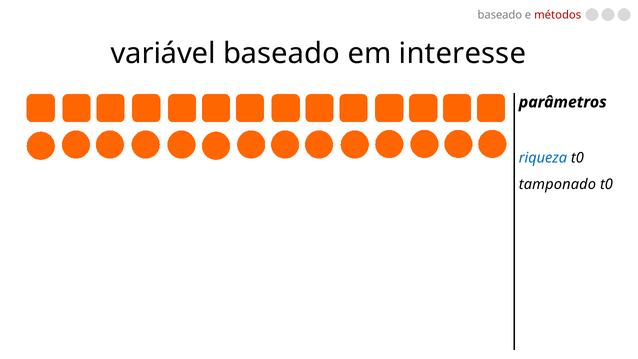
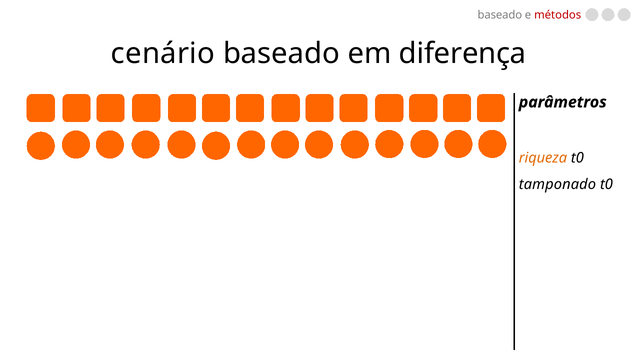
variável: variável -> cenário
interesse: interesse -> diferença
riqueza colour: blue -> orange
